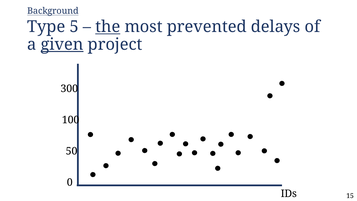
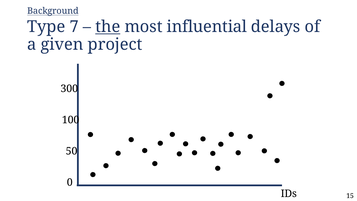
5: 5 -> 7
prevented: prevented -> influential
given underline: present -> none
